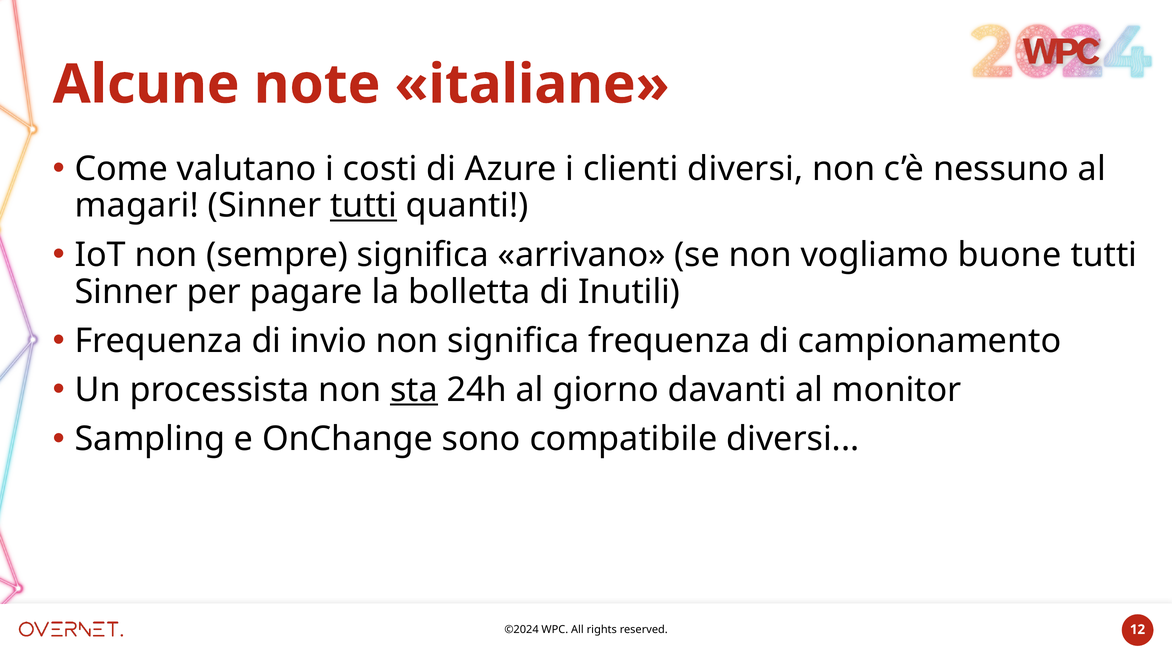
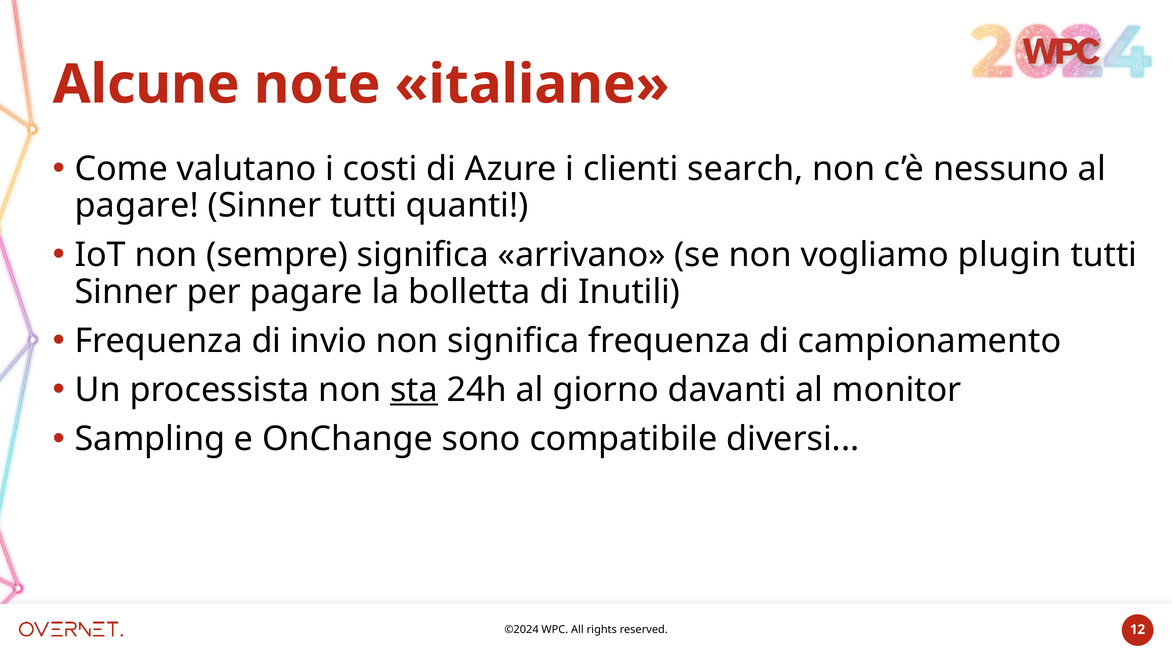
clienti diversi: diversi -> search
magari at (137, 206): magari -> pagare
tutti at (364, 206) underline: present -> none
buone: buone -> plugin
